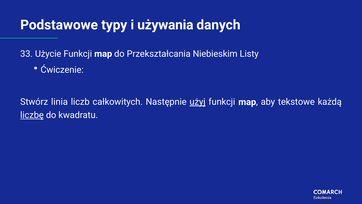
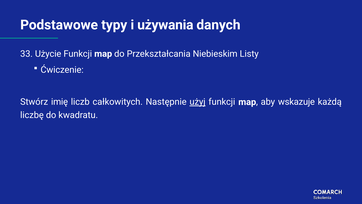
linia: linia -> imię
tekstowe: tekstowe -> wskazuje
liczbę underline: present -> none
